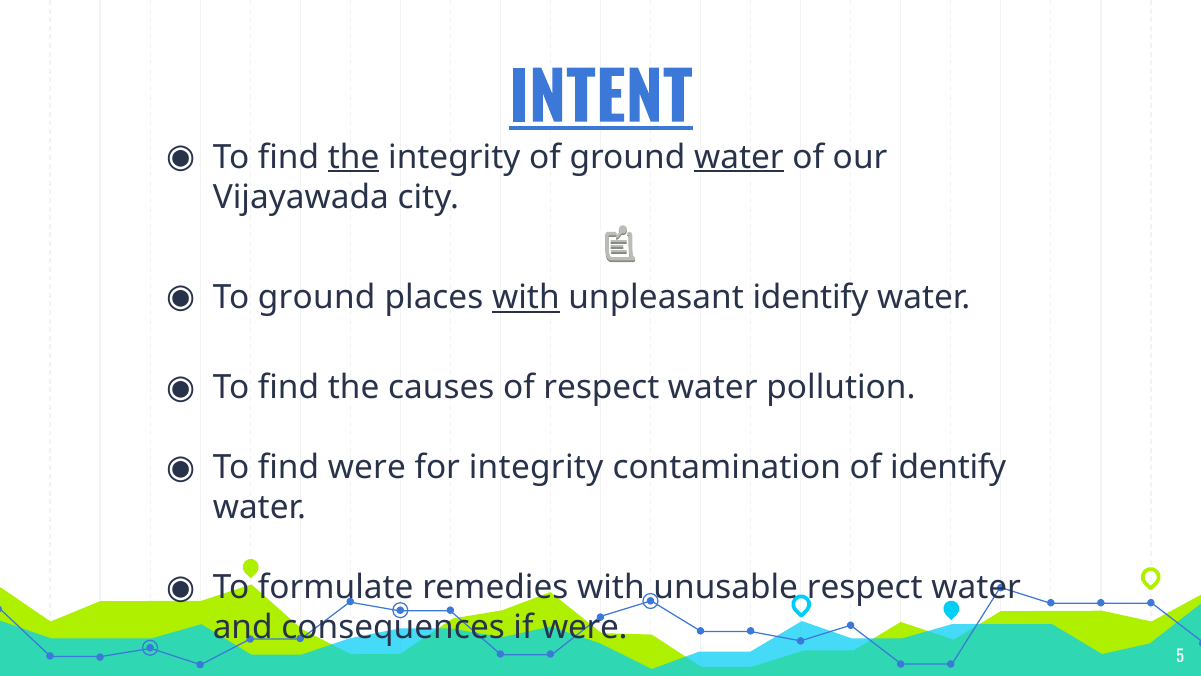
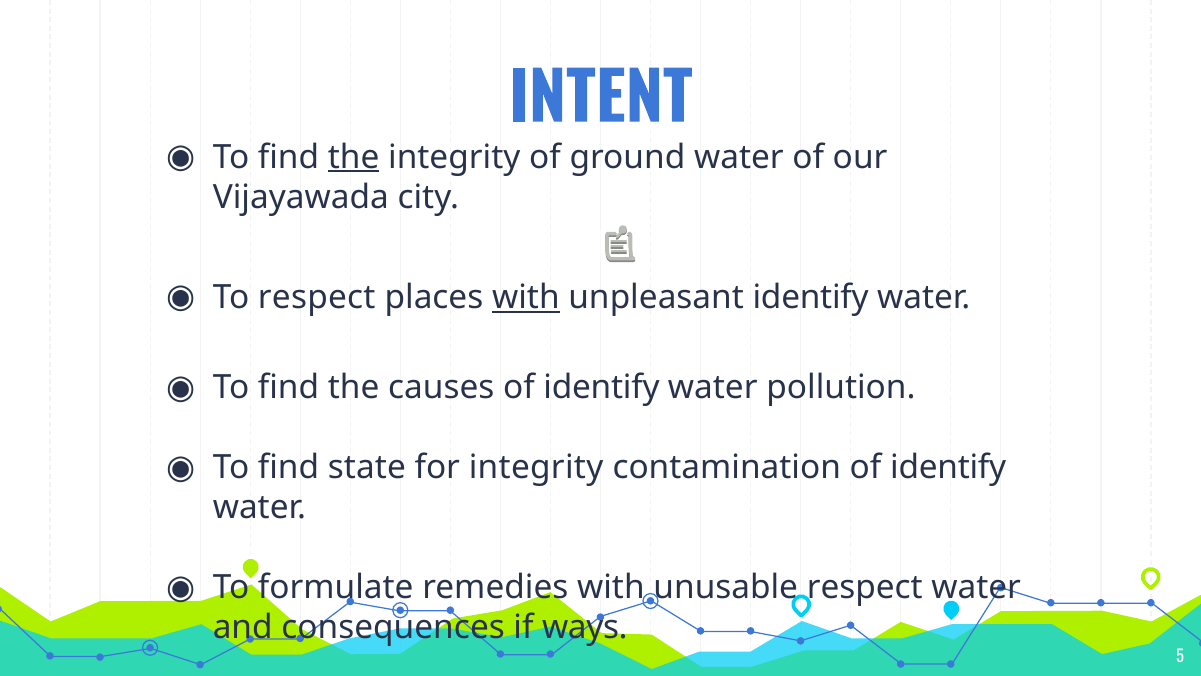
INTENT underline: present -> none
water at (739, 157) underline: present -> none
To ground: ground -> respect
causes of respect: respect -> identify
find were: were -> state
if were: were -> ways
